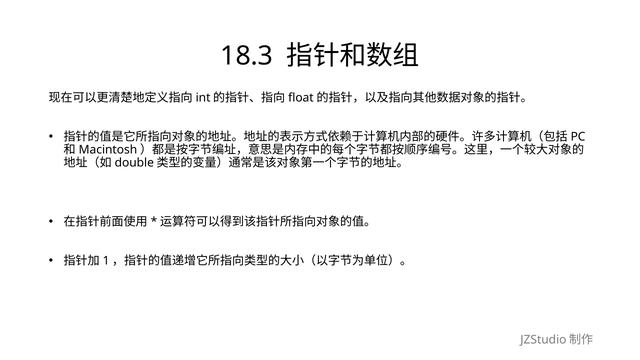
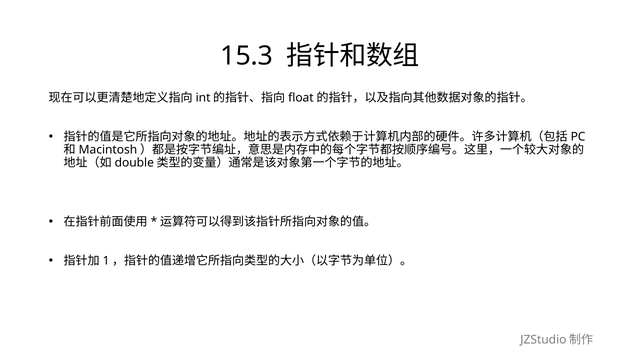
18.3: 18.3 -> 15.3
